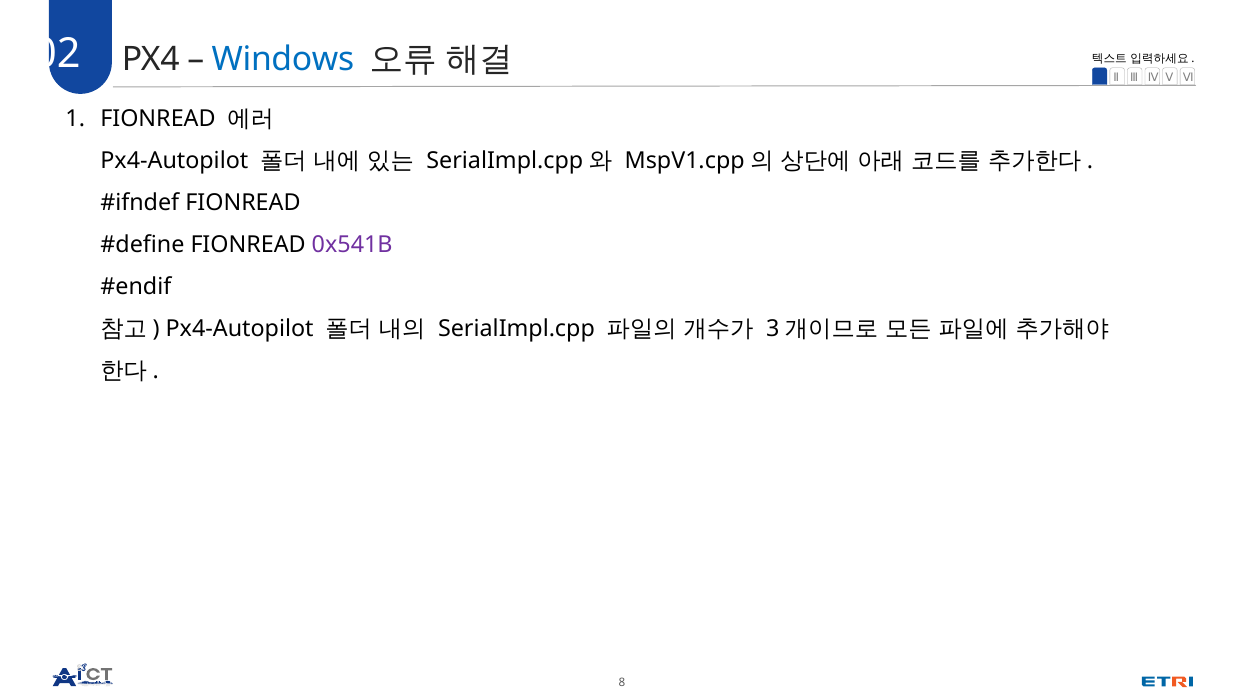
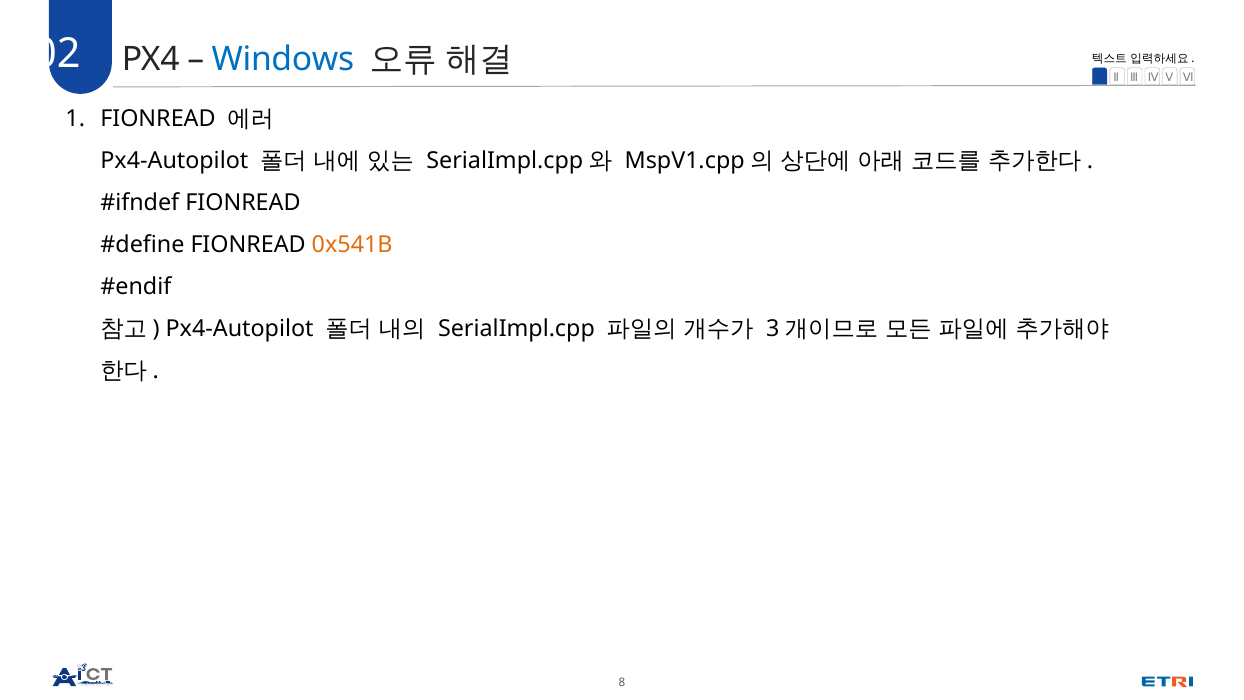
0x541B colour: purple -> orange
